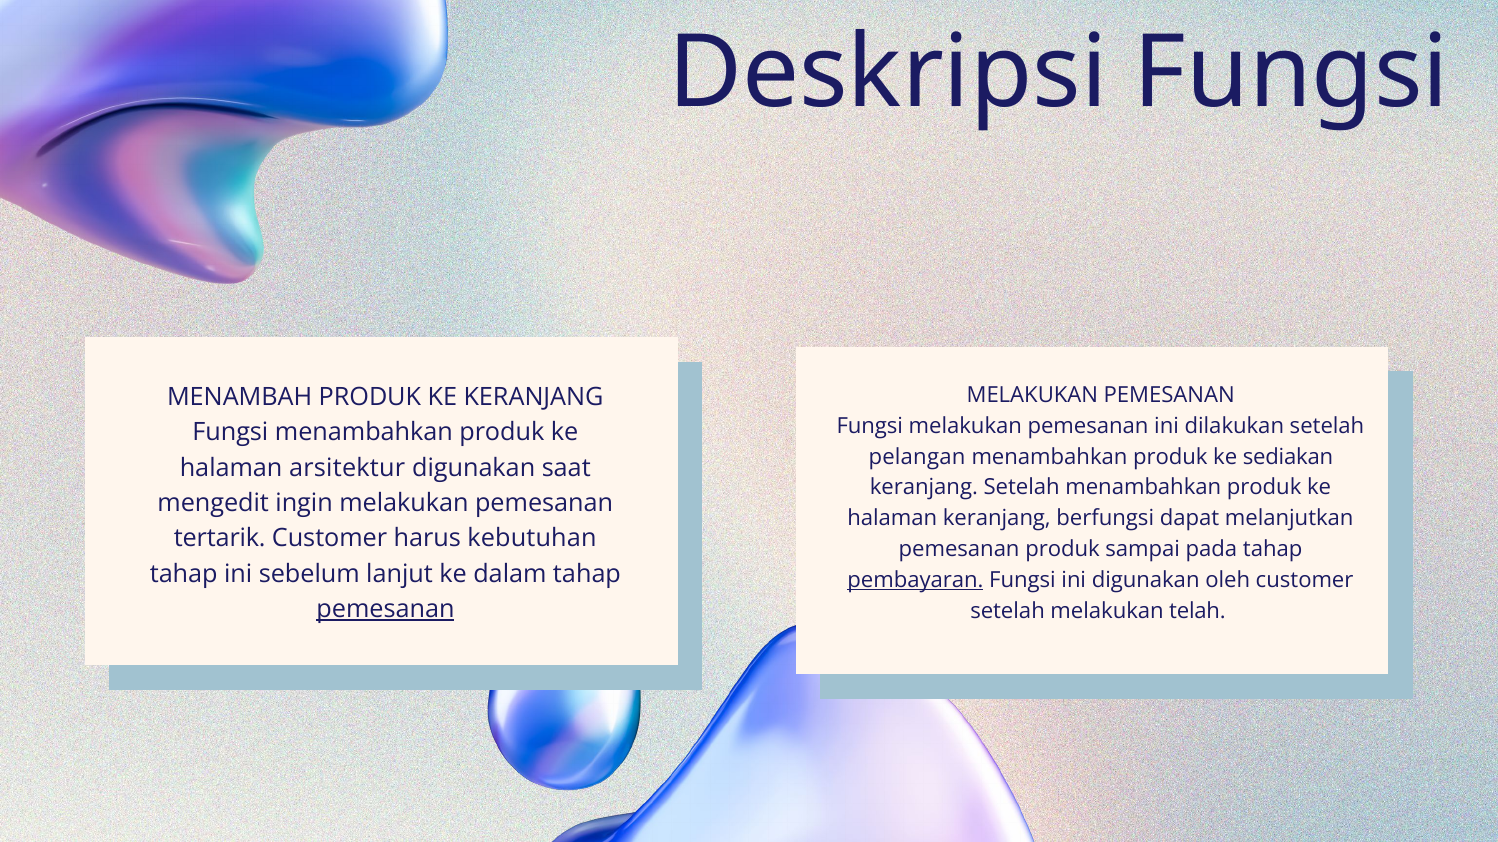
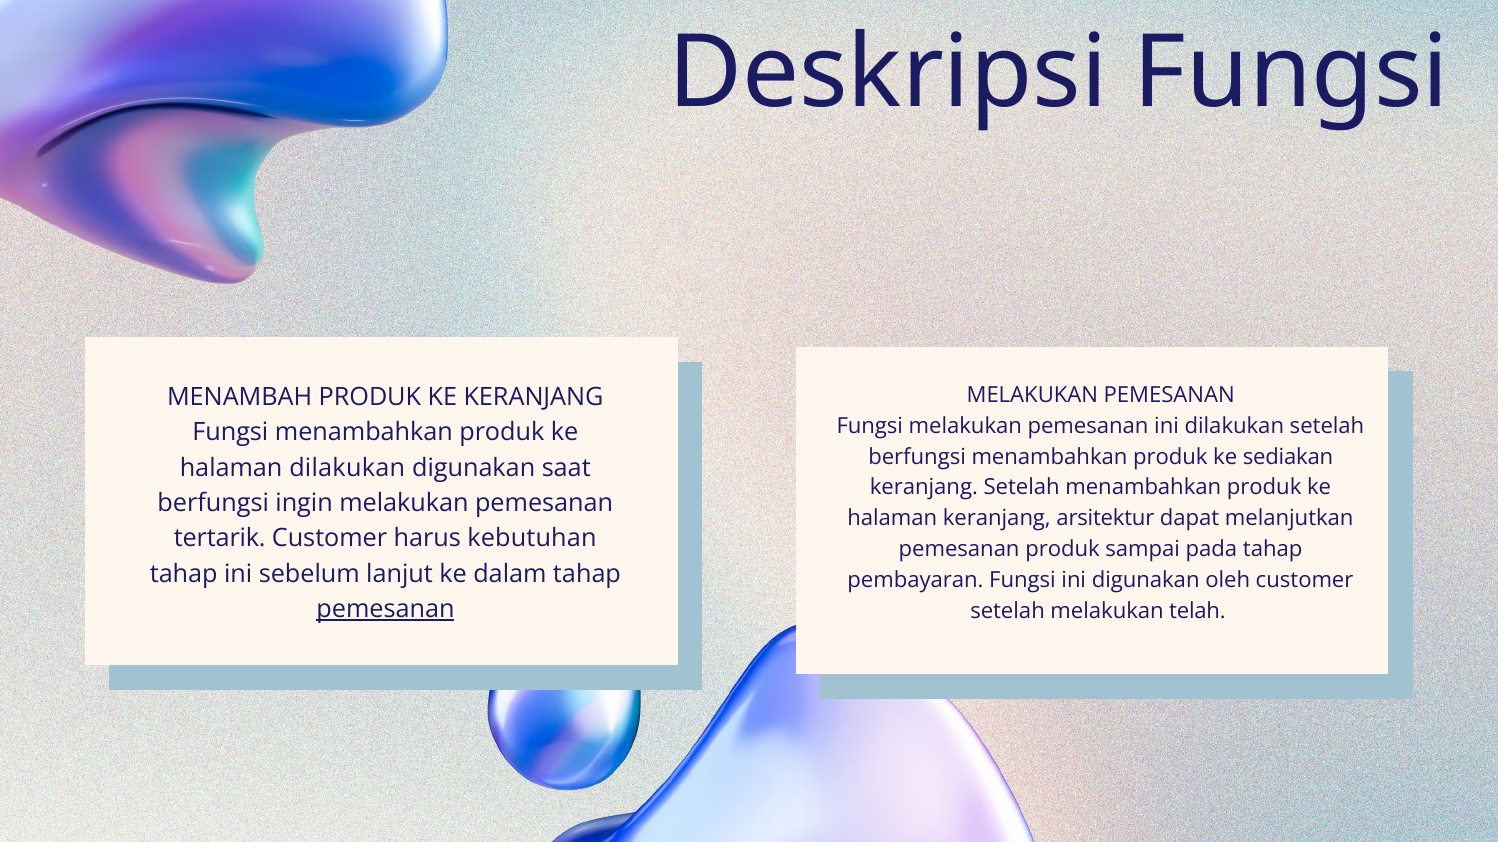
pelangan at (917, 457): pelangan -> berfungsi
halaman arsitektur: arsitektur -> dilakukan
mengedit at (213, 504): mengedit -> berfungsi
berfungsi: berfungsi -> arsitektur
pembayaran underline: present -> none
